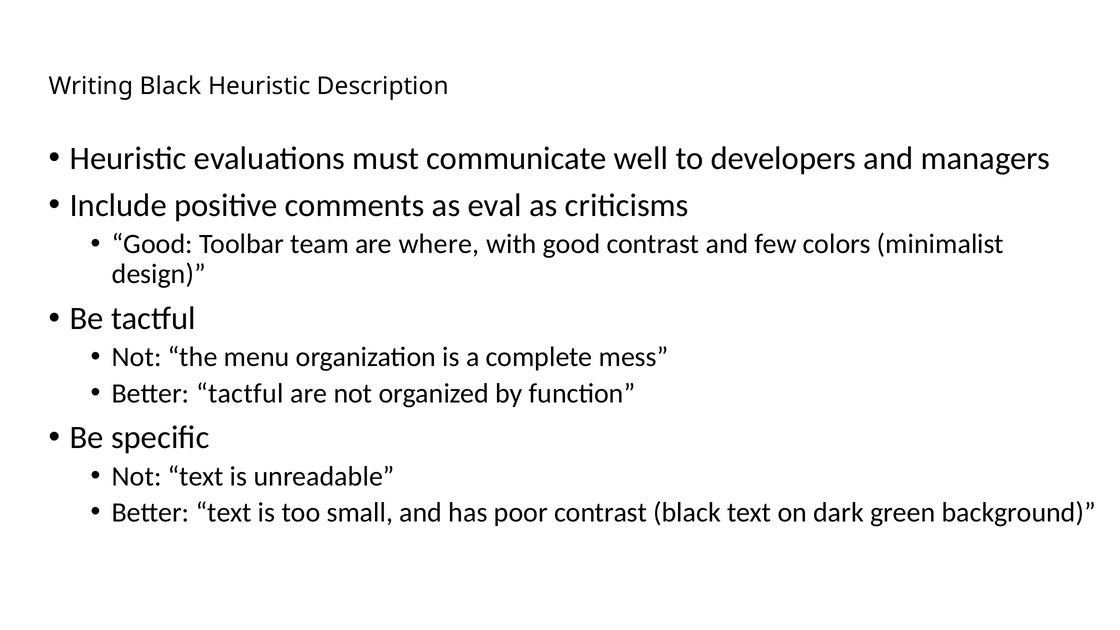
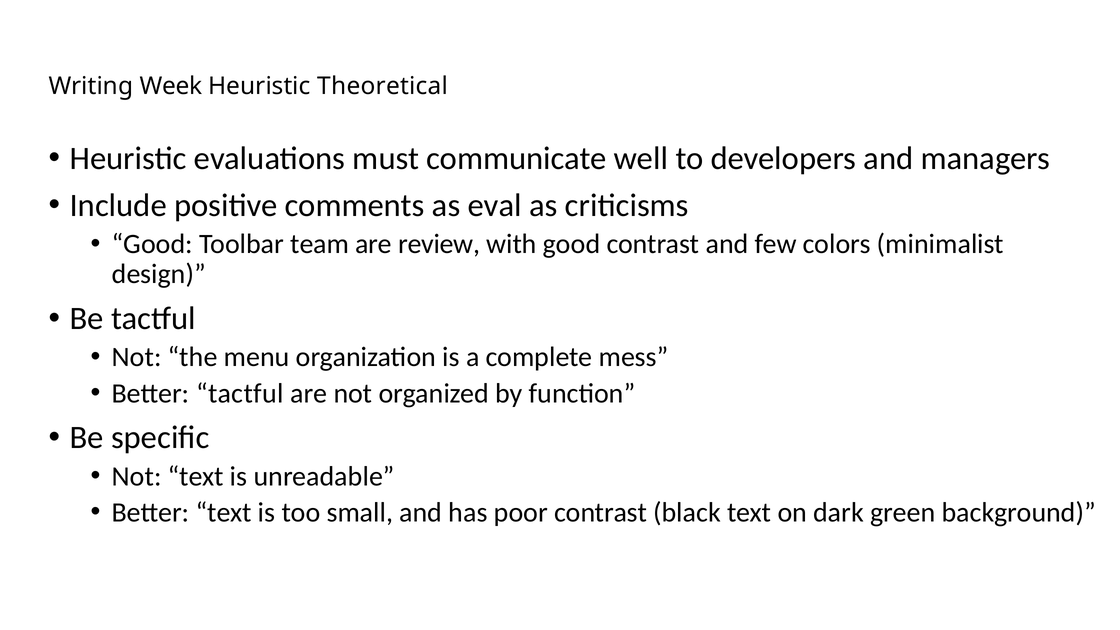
Writing Black: Black -> Week
Description: Description -> Theoretical
where: where -> review
